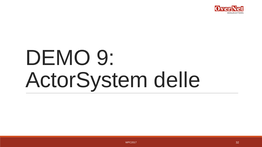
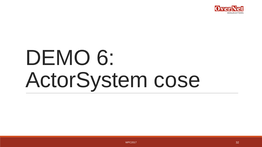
9: 9 -> 6
delle: delle -> cose
